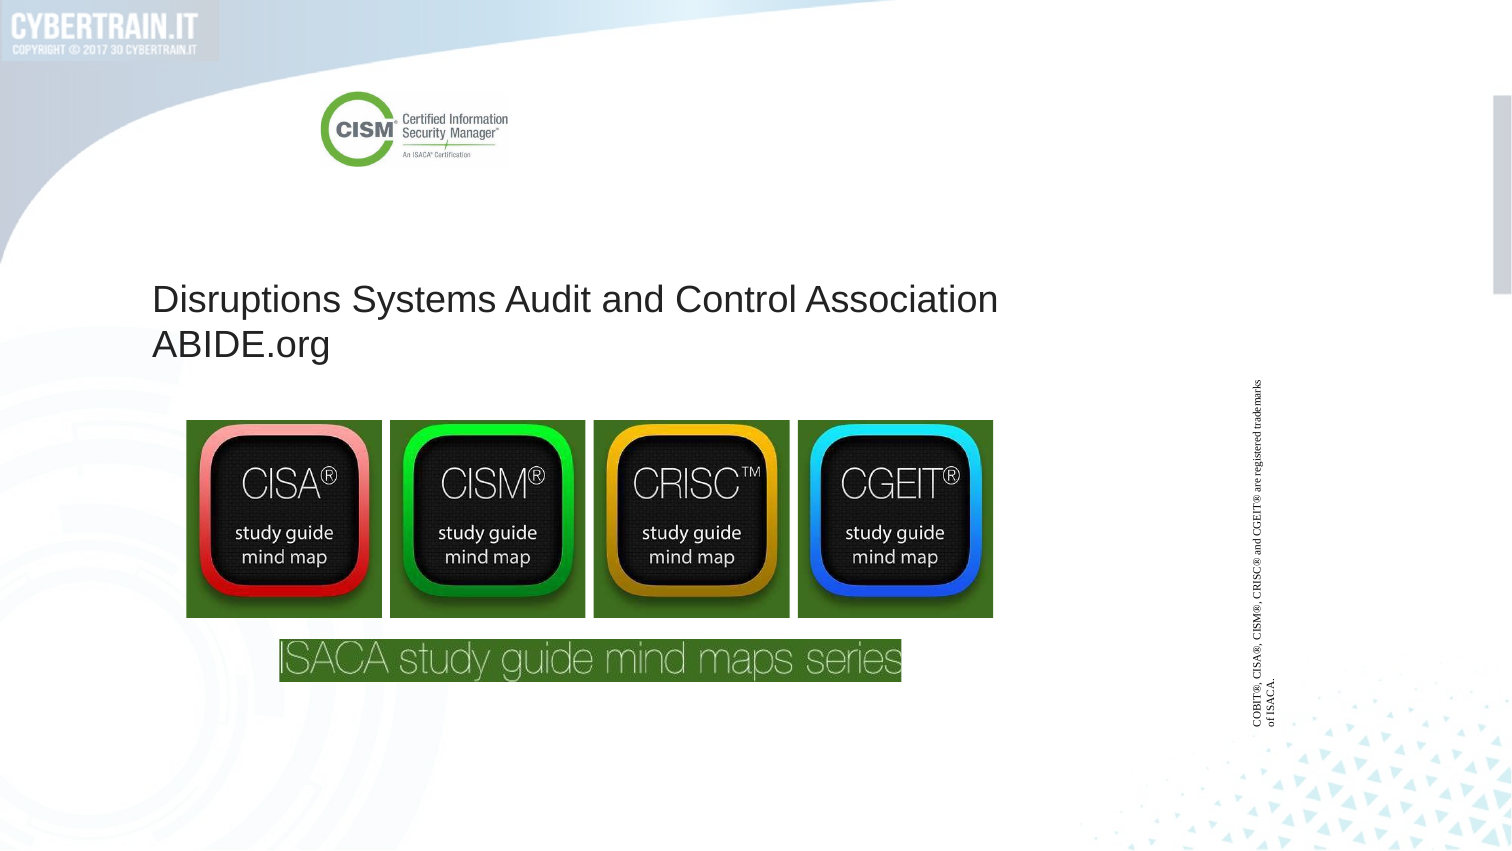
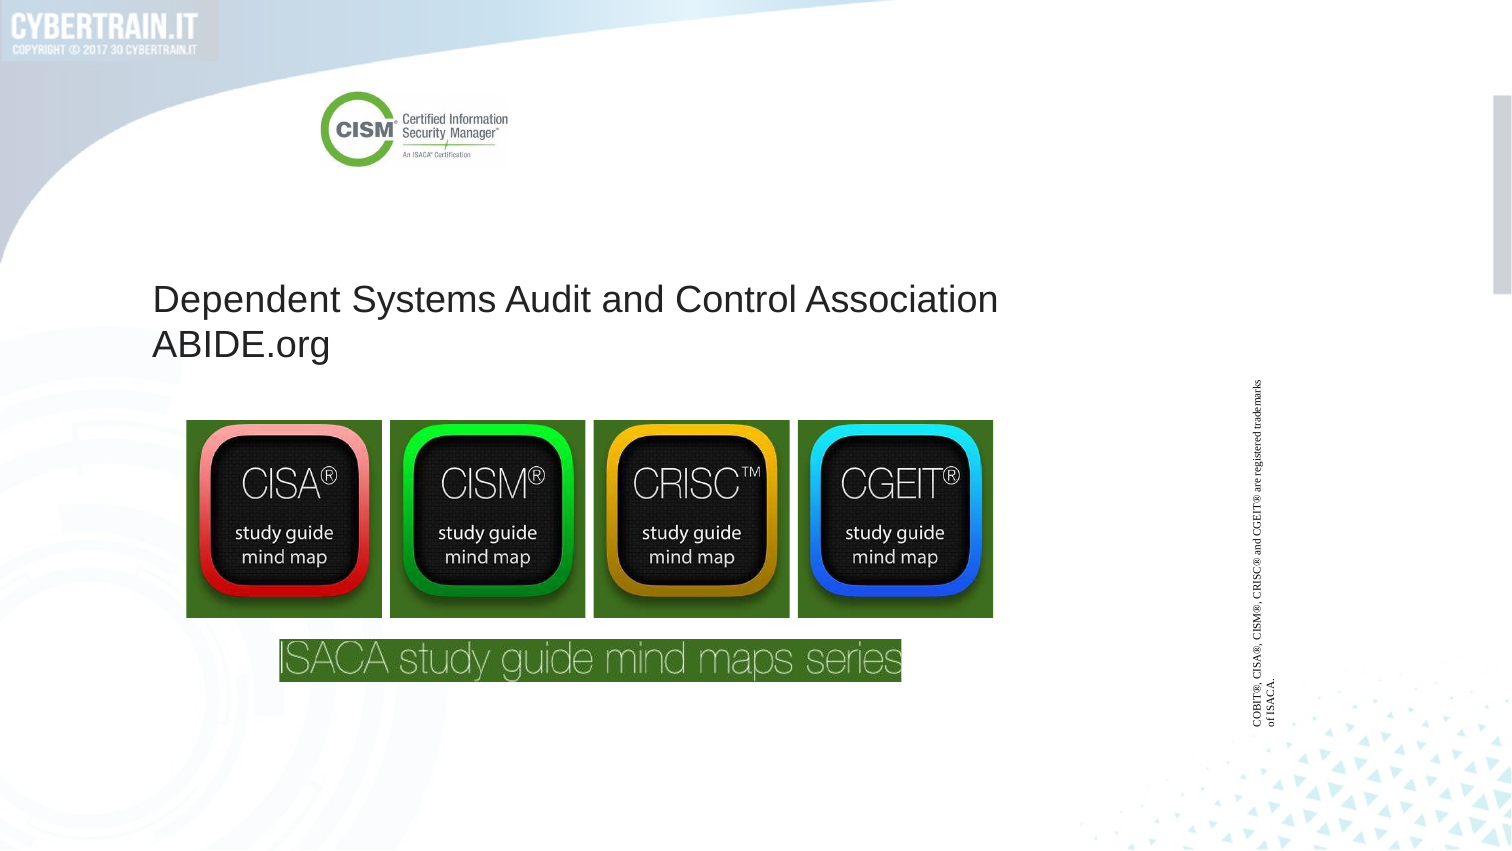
Disruptions: Disruptions -> Dependent
